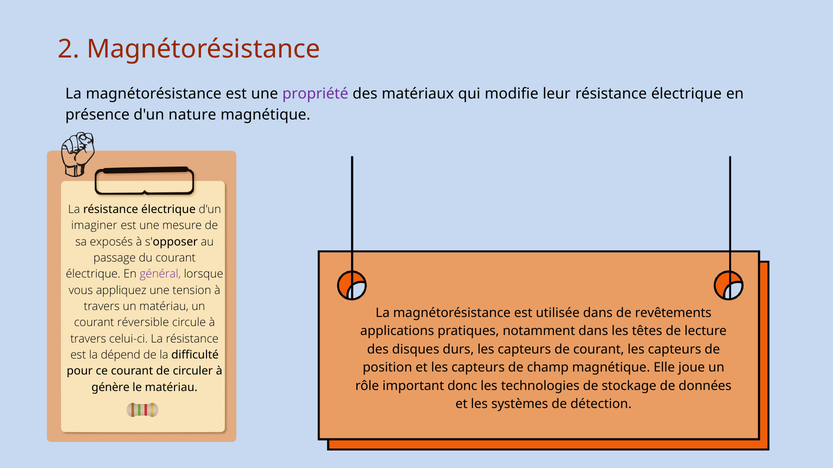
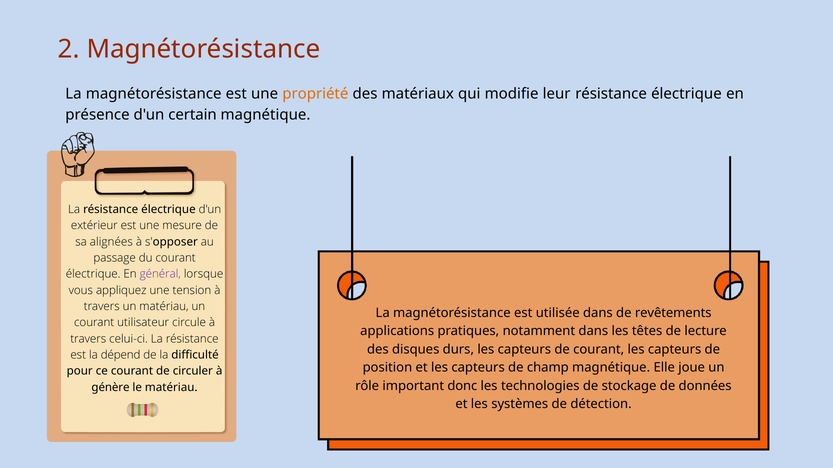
propriété colour: purple -> orange
nature: nature -> certain
imaginer: imaginer -> extérieur
exposés: exposés -> alignées
réversible: réversible -> utilisateur
